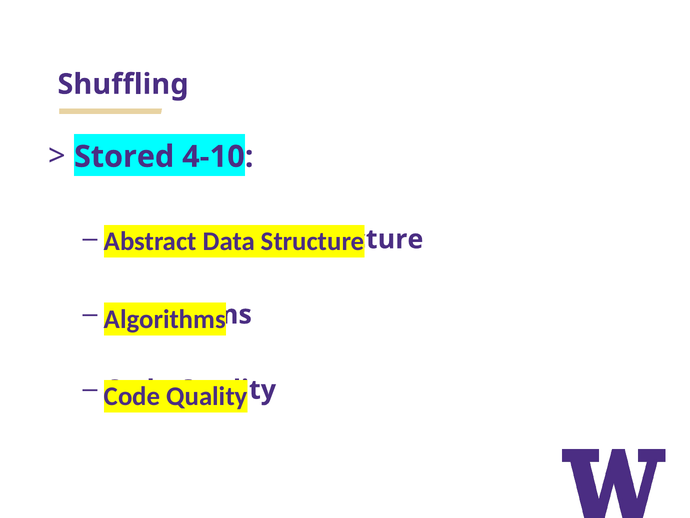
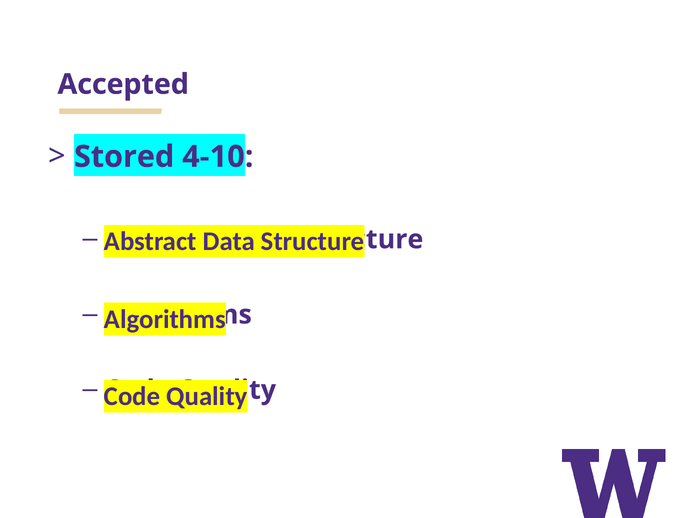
Shuffling: Shuffling -> Accepted
